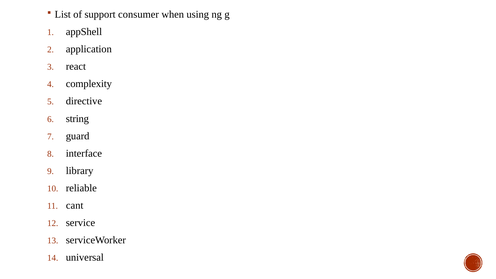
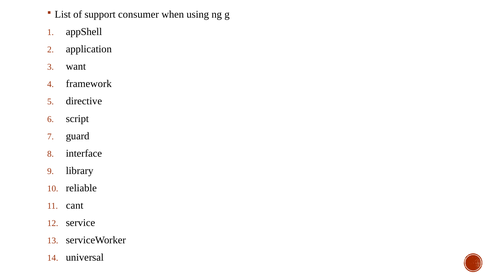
react: react -> want
complexity: complexity -> framework
string: string -> script
